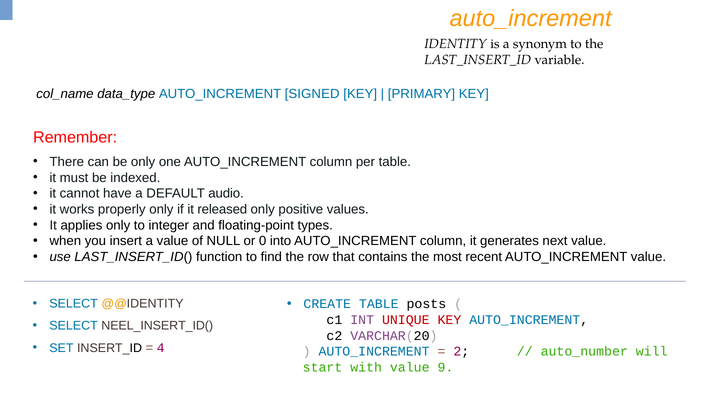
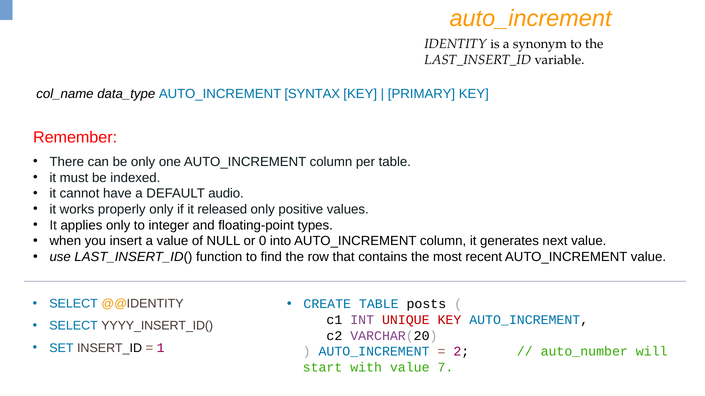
SIGNED: SIGNED -> SYNTAX
NEEL_INSERT_ID(: NEEL_INSERT_ID( -> YYYY_INSERT_ID(
4: 4 -> 1
9: 9 -> 7
